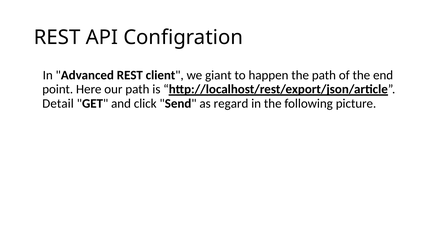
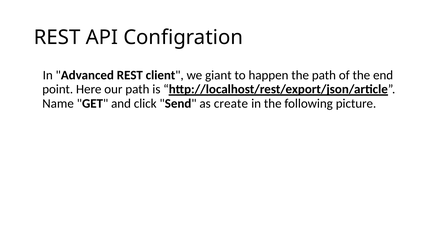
Detail: Detail -> Name
regard: regard -> create
